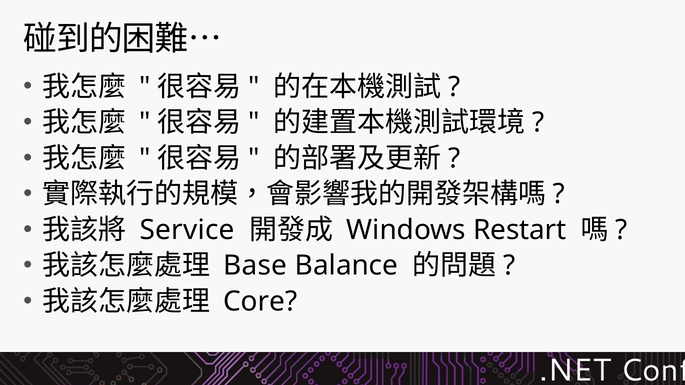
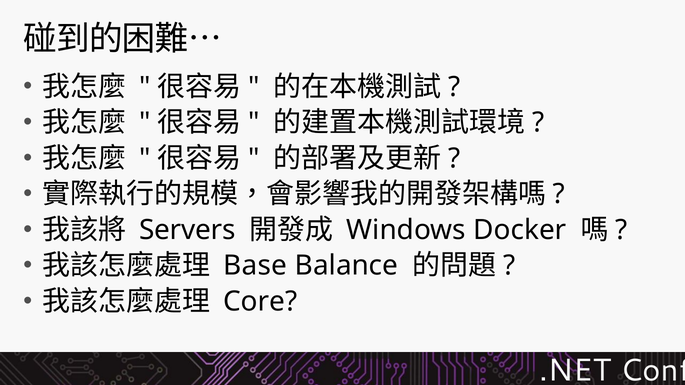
Service: Service -> Servers
Restart: Restart -> Docker
